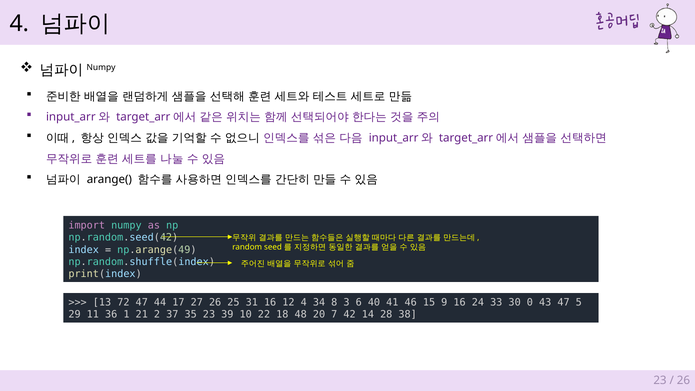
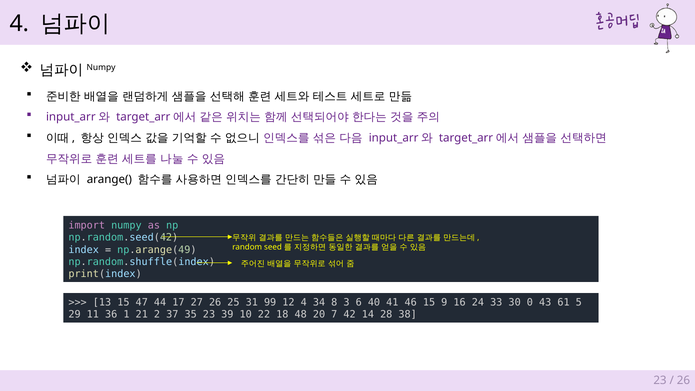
13 72: 72 -> 15
31 16: 16 -> 99
43 47: 47 -> 61
